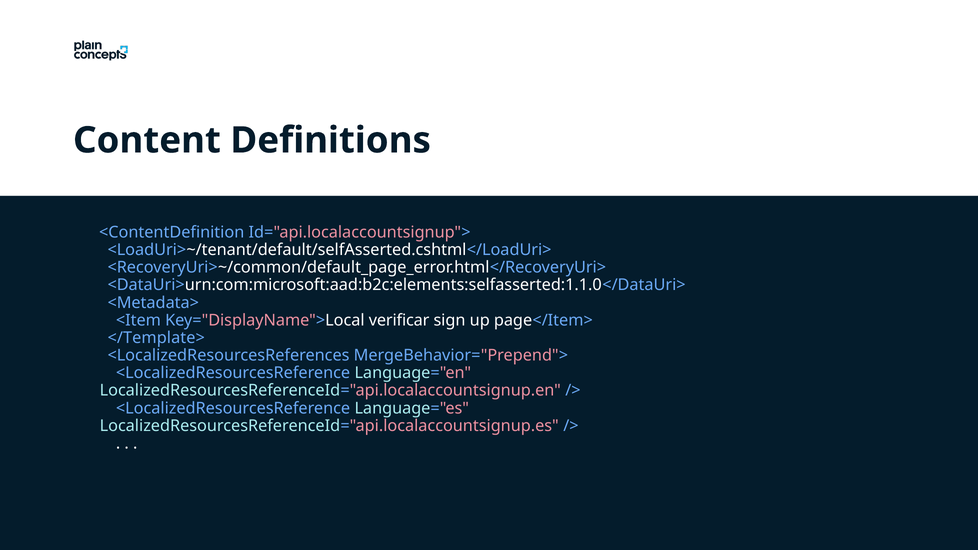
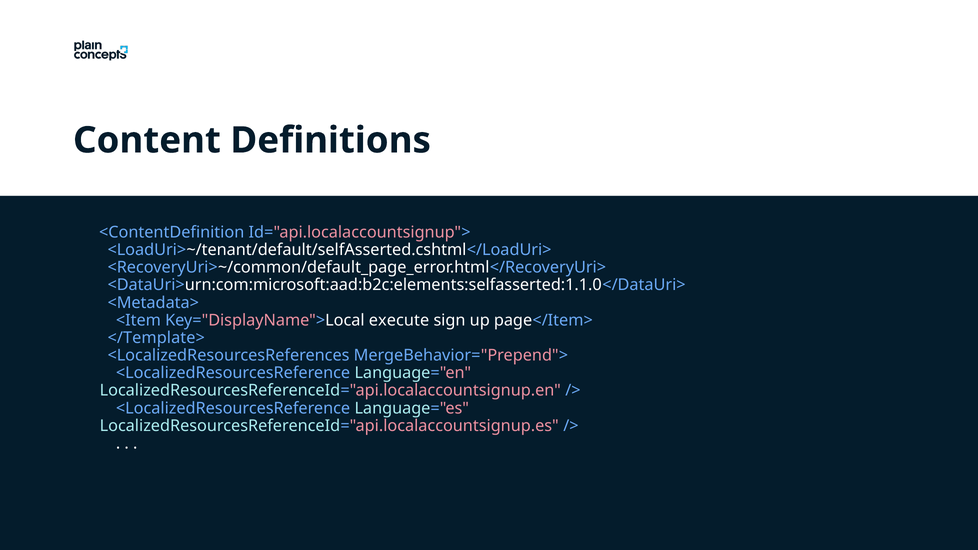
verificar: verificar -> execute
